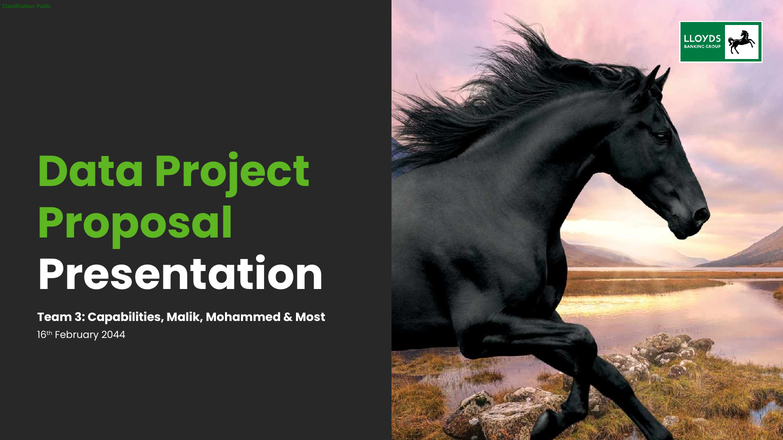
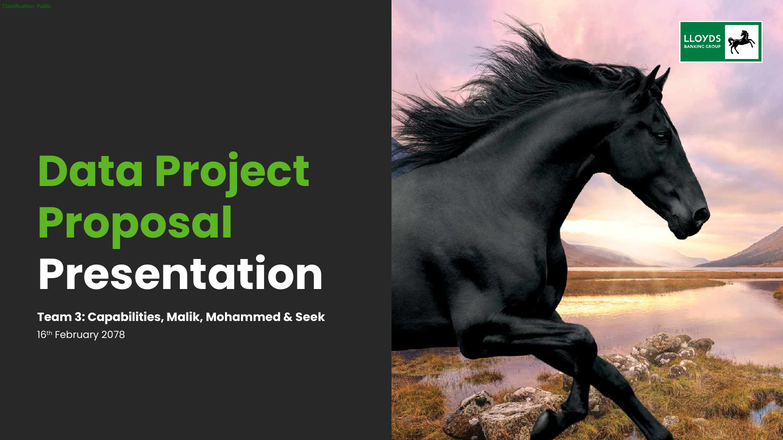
Most: Most -> Seek
2044: 2044 -> 2078
